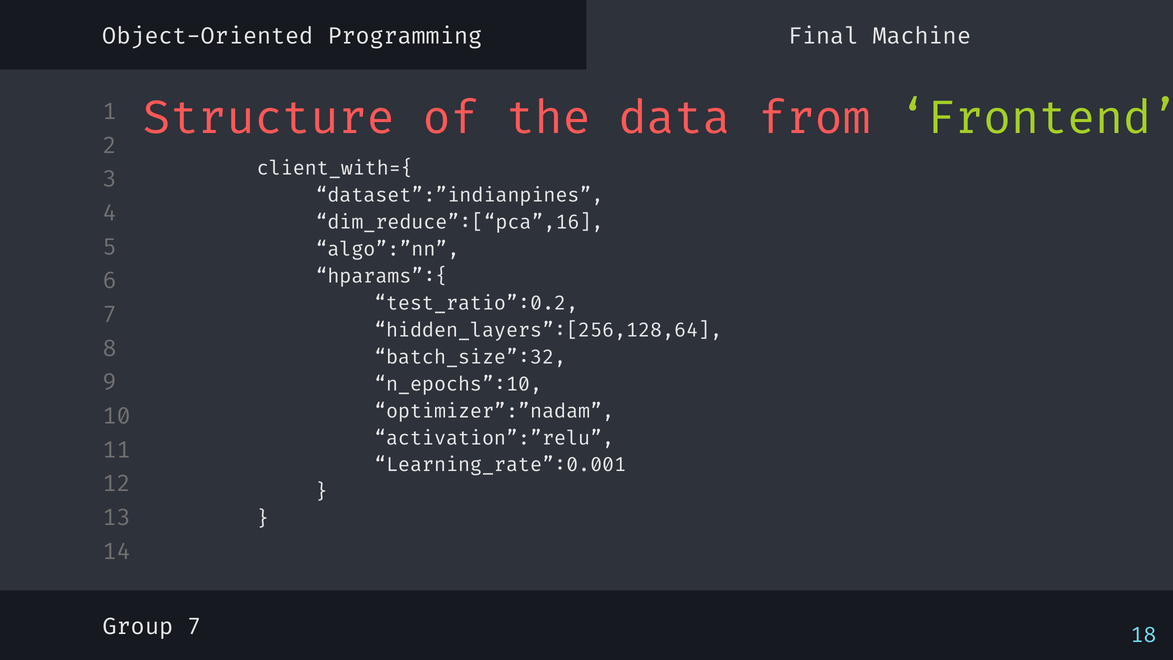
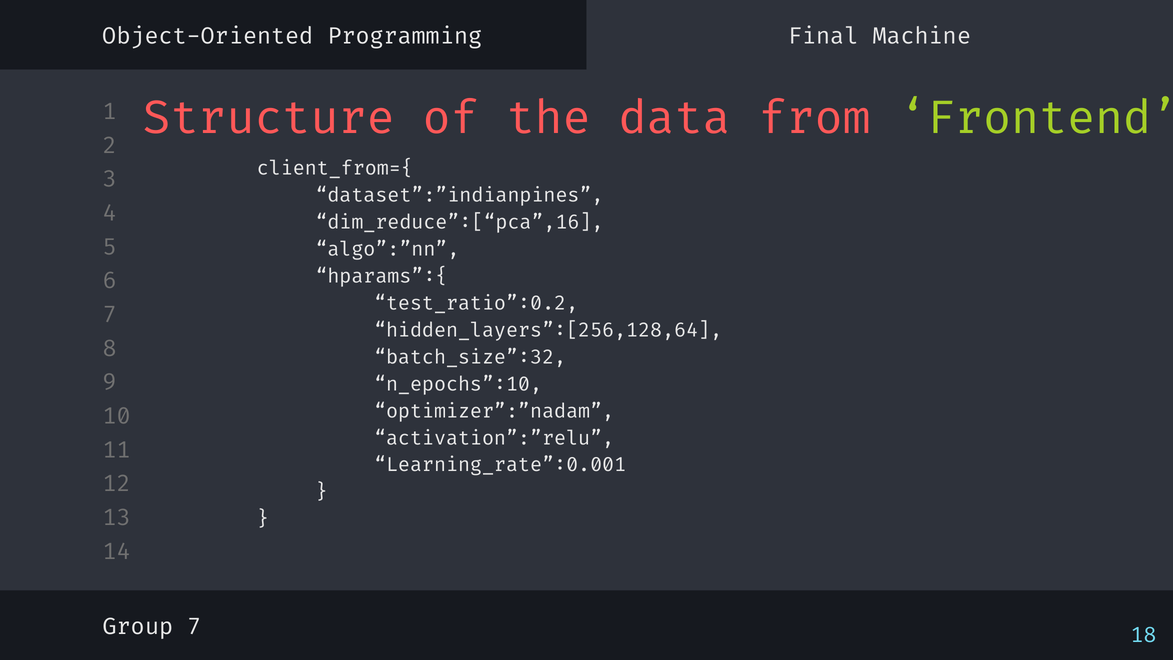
client_with={: client_with={ -> client_from={
